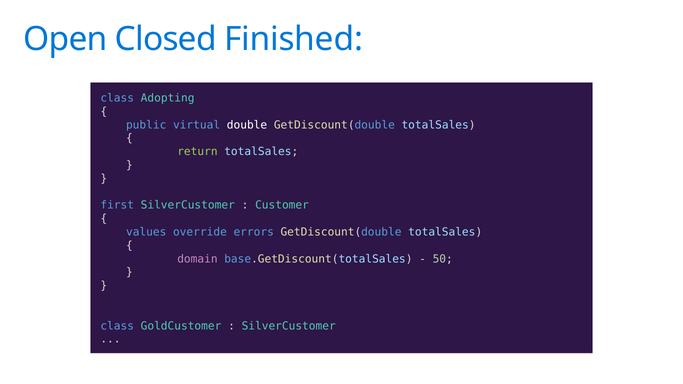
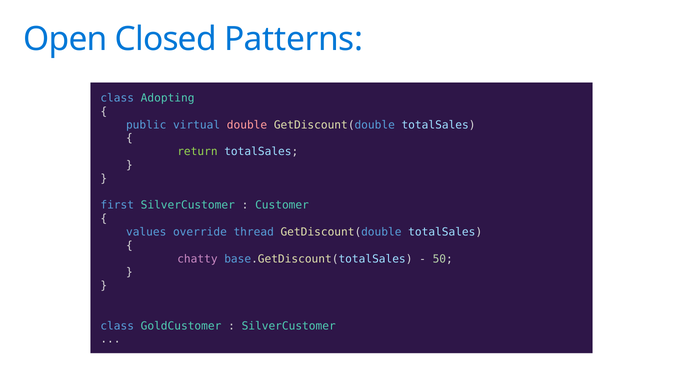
Finished: Finished -> Patterns
double colour: white -> pink
errors: errors -> thread
domain: domain -> chatty
